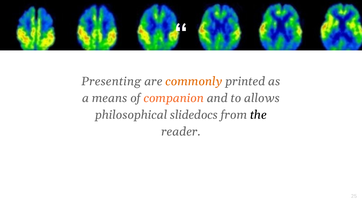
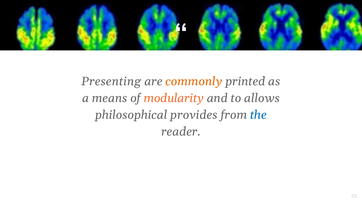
companion: companion -> modularity
slidedocs: slidedocs -> provides
the colour: black -> blue
